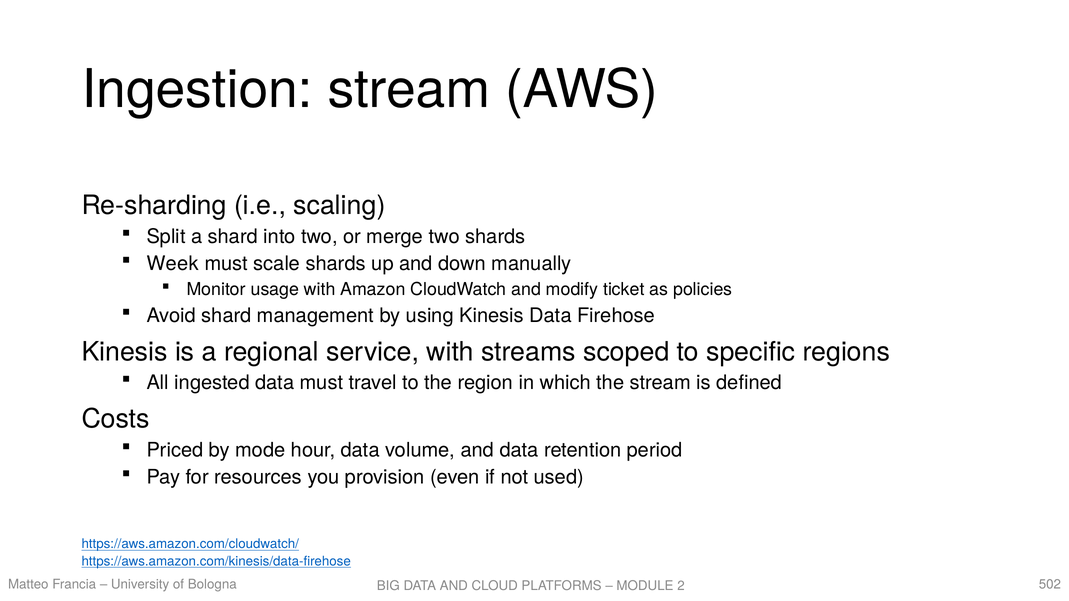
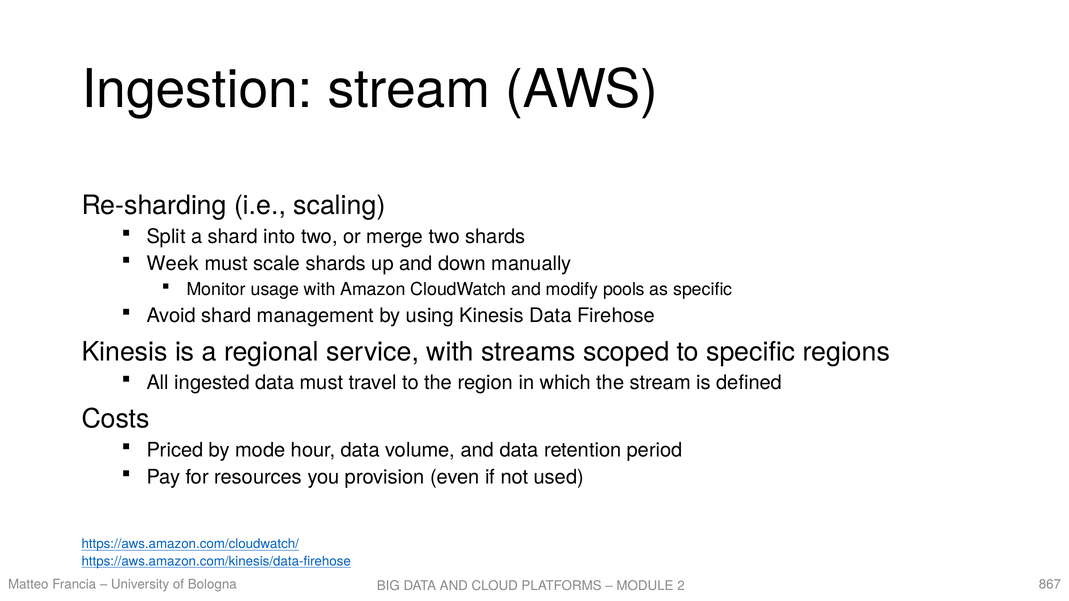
ticket: ticket -> pools
as policies: policies -> specific
502: 502 -> 867
